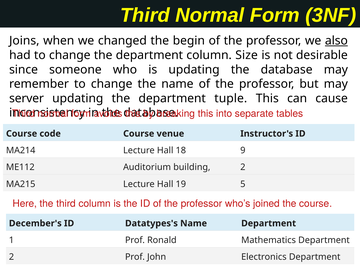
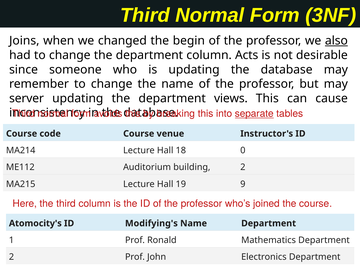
Size: Size -> Acts
tuple: tuple -> views
separate underline: none -> present
9: 9 -> 0
5: 5 -> 9
December's: December's -> Atomocity's
Datatypes's: Datatypes's -> Modifying's
